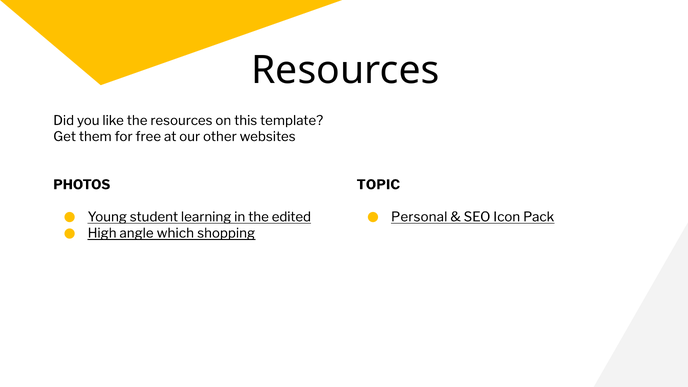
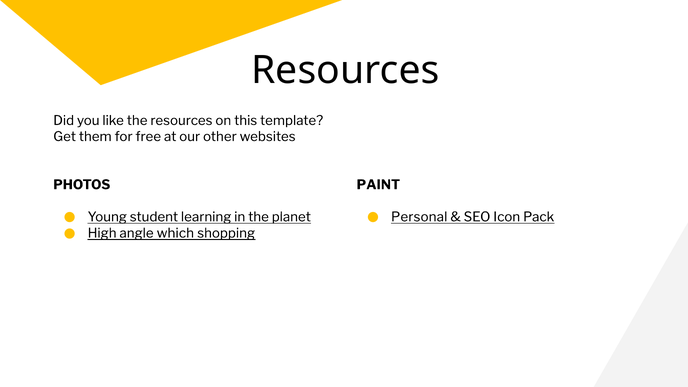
TOPIC: TOPIC -> PAINT
edited: edited -> planet
